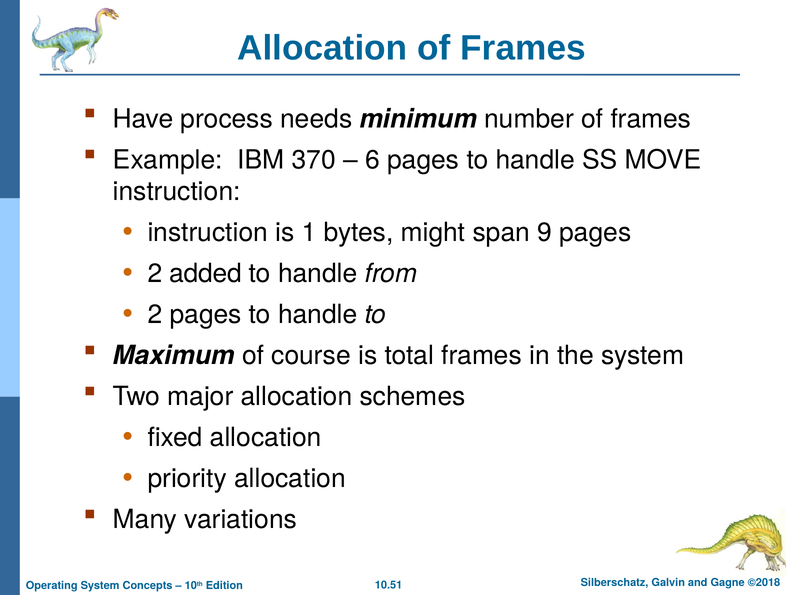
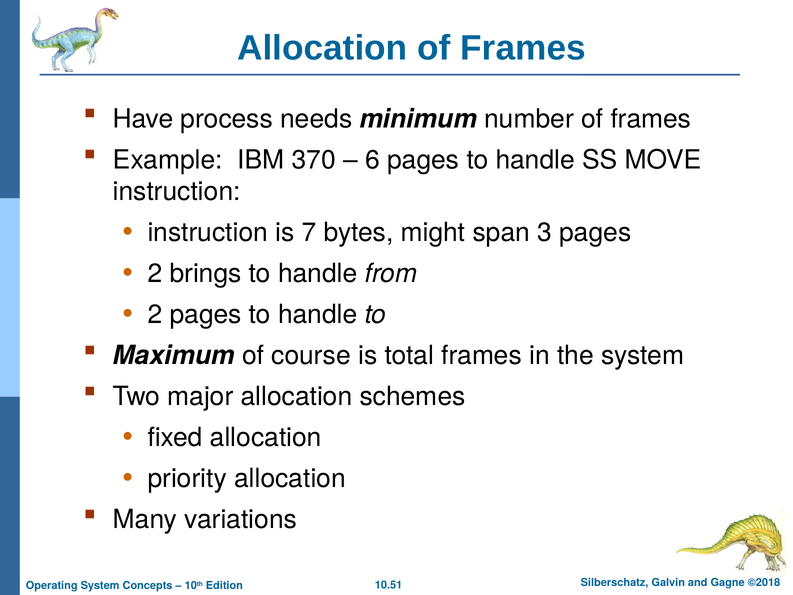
1: 1 -> 7
9: 9 -> 3
added: added -> brings
